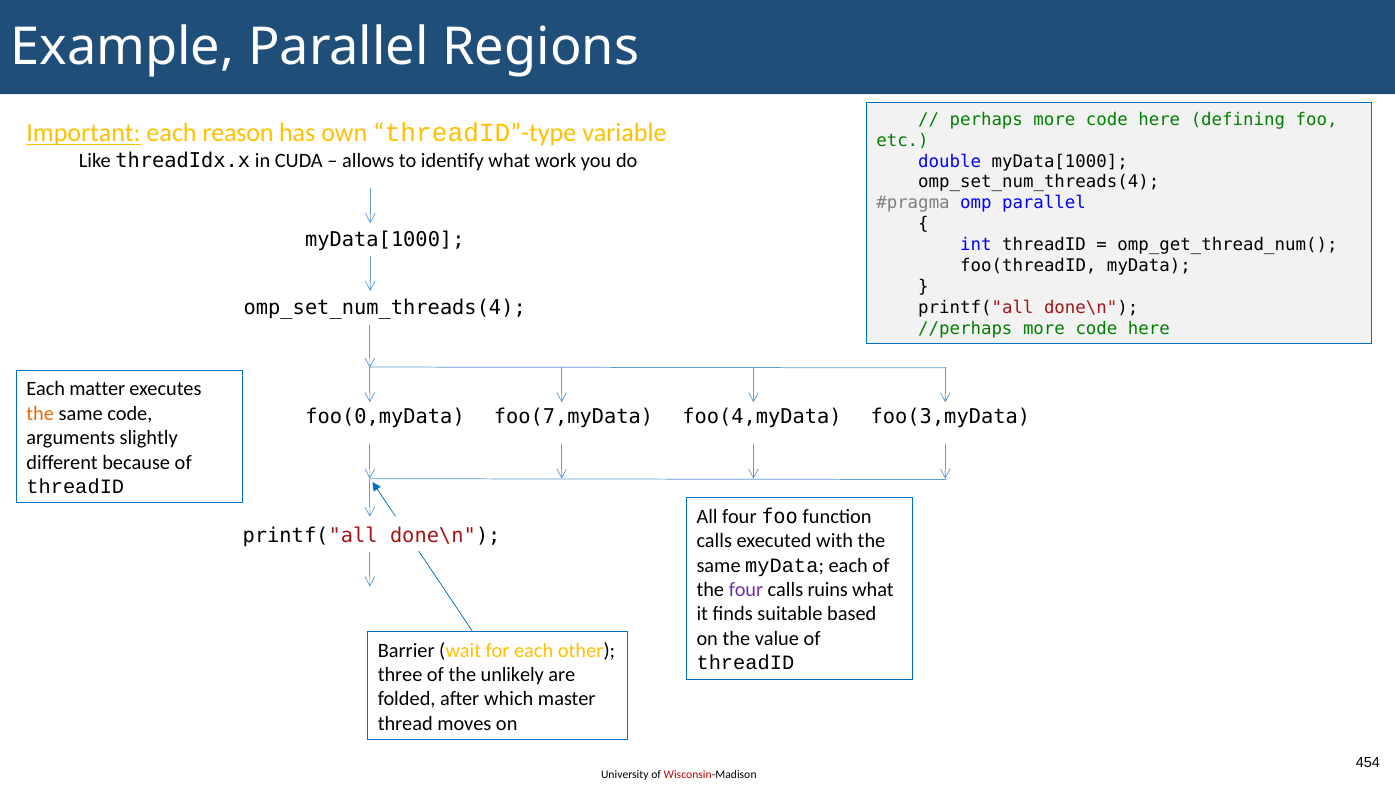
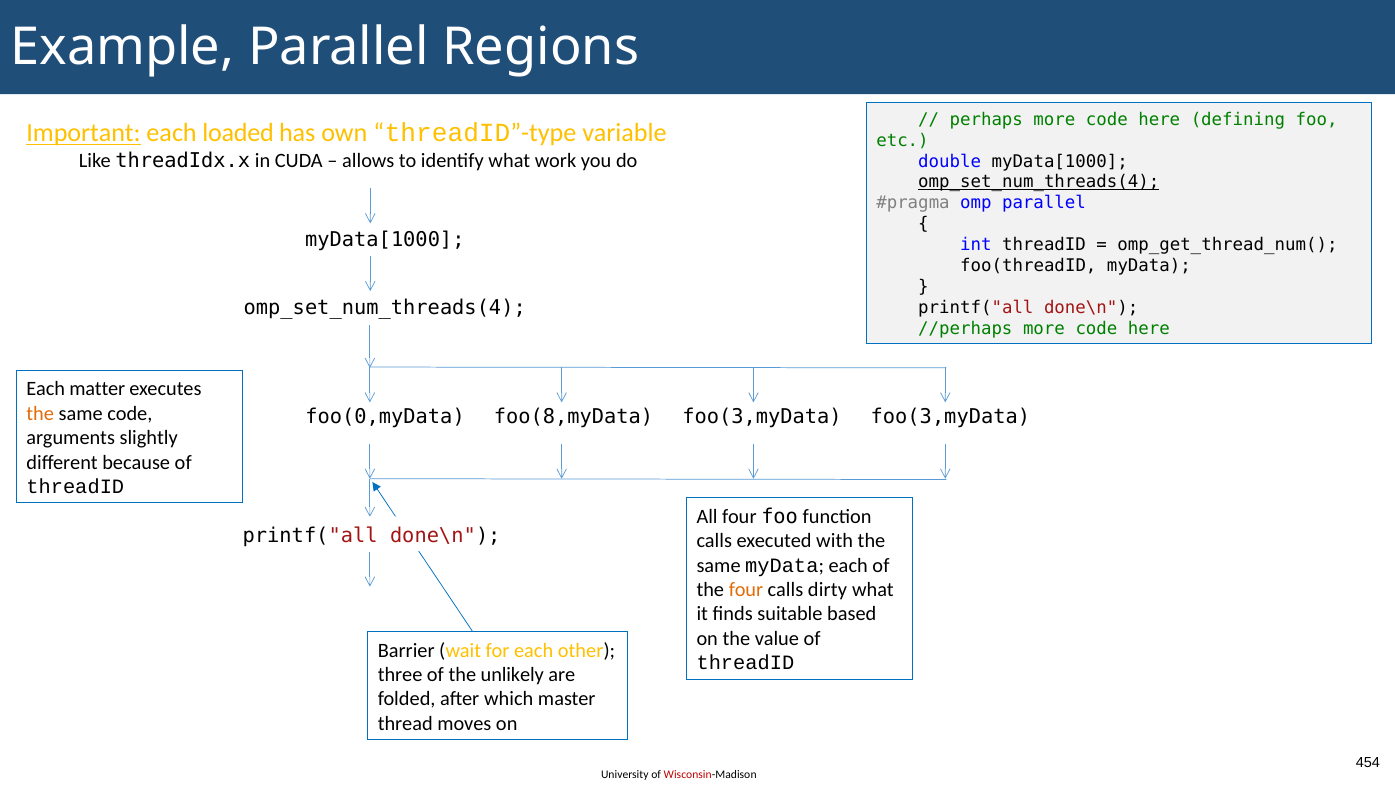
reason: reason -> loaded
omp_set_num_threads(4 at (1039, 182) underline: none -> present
foo(7,myData: foo(7,myData -> foo(8,myData
foo(4,myData at (762, 416): foo(4,myData -> foo(3,myData
four at (746, 590) colour: purple -> orange
ruins: ruins -> dirty
